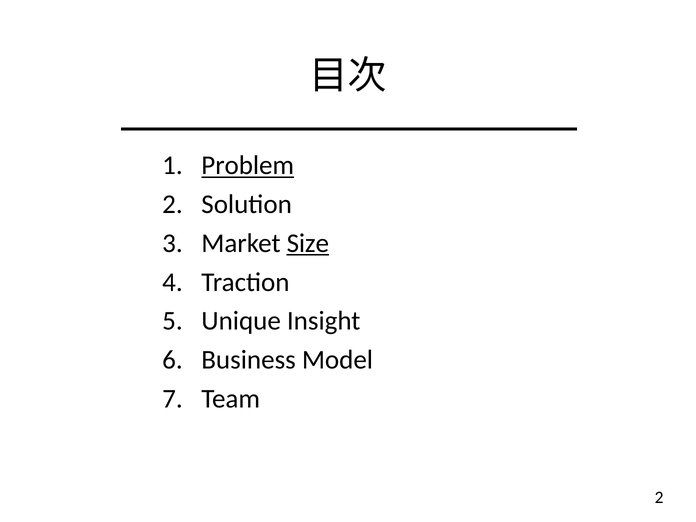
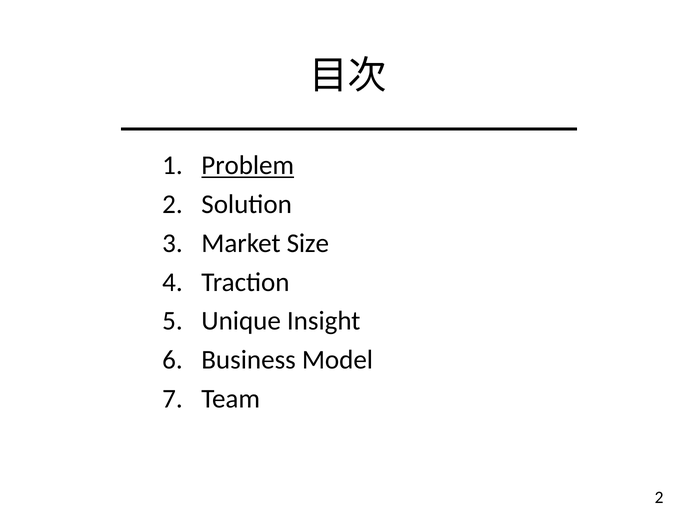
Size underline: present -> none
